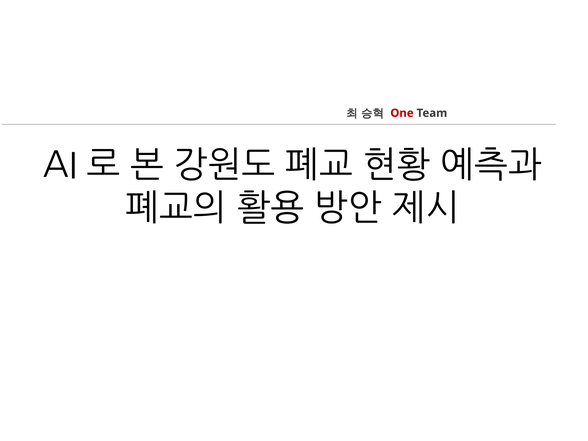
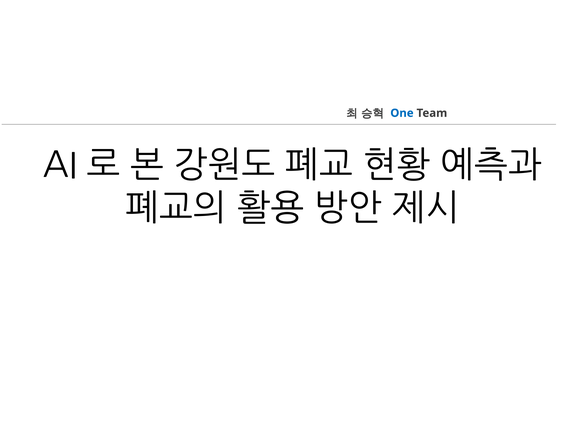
One colour: red -> blue
